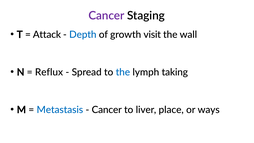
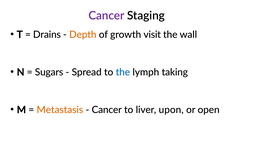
Attack: Attack -> Drains
Depth colour: blue -> orange
Reflux: Reflux -> Sugars
Metastasis colour: blue -> orange
place: place -> upon
ways: ways -> open
